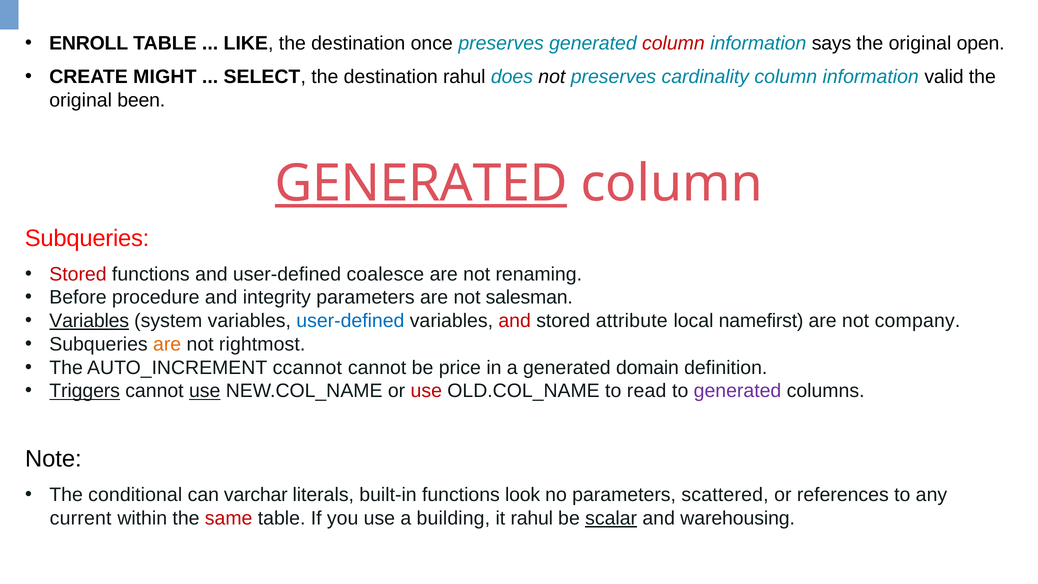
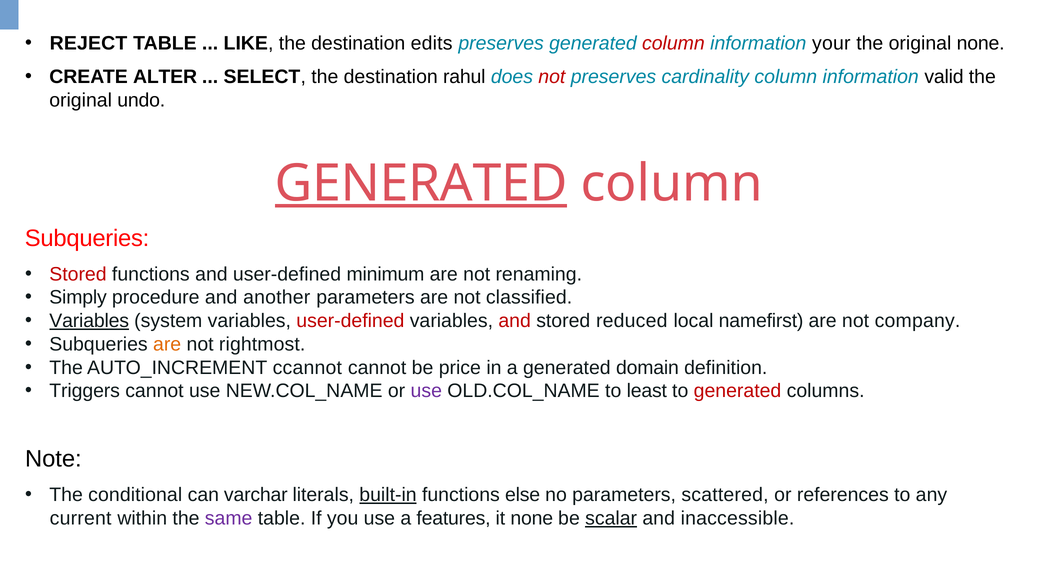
ENROLL: ENROLL -> REJECT
once: once -> edits
says: says -> your
original open: open -> none
MIGHT: MIGHT -> ALTER
not at (552, 77) colour: black -> red
been: been -> undo
coalesce: coalesce -> minimum
Before: Before -> Simply
integrity: integrity -> another
salesman: salesman -> classified
user-defined at (350, 321) colour: blue -> red
attribute: attribute -> reduced
Triggers underline: present -> none
use at (205, 391) underline: present -> none
use at (426, 391) colour: red -> purple
read: read -> least
generated at (737, 391) colour: purple -> red
built-in underline: none -> present
look: look -> else
same colour: red -> purple
building: building -> features
it rahul: rahul -> none
warehousing: warehousing -> inaccessible
